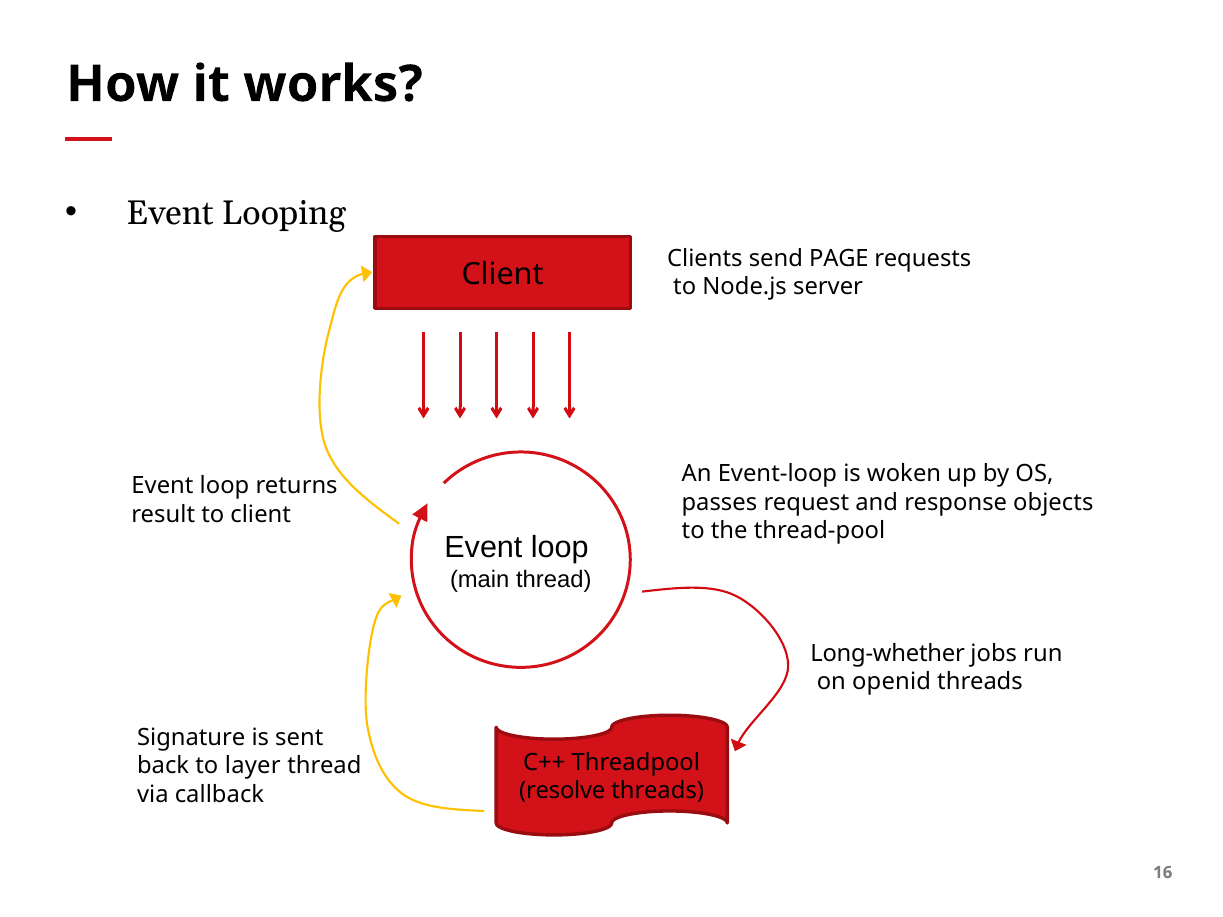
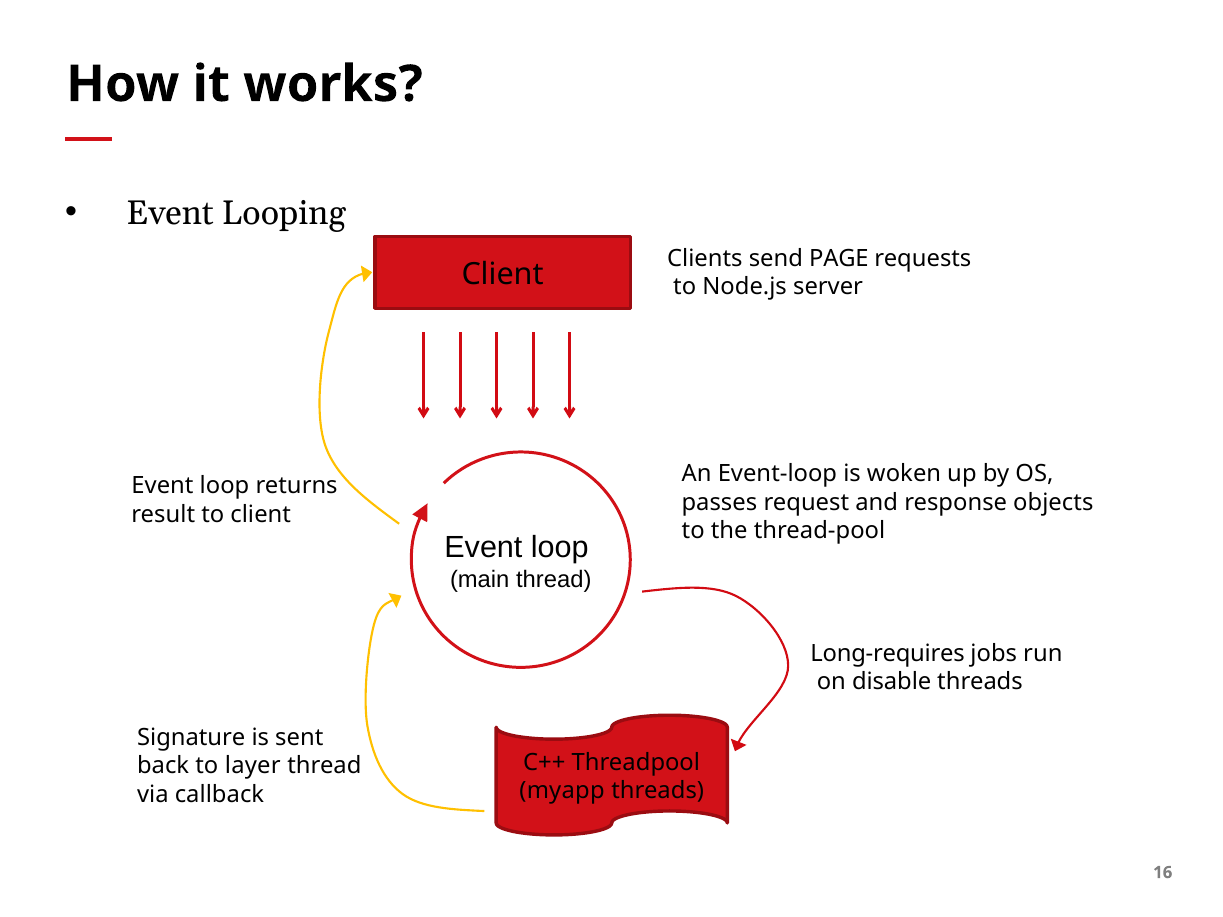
Long-whether: Long-whether -> Long-requires
openid: openid -> disable
resolve: resolve -> myapp
